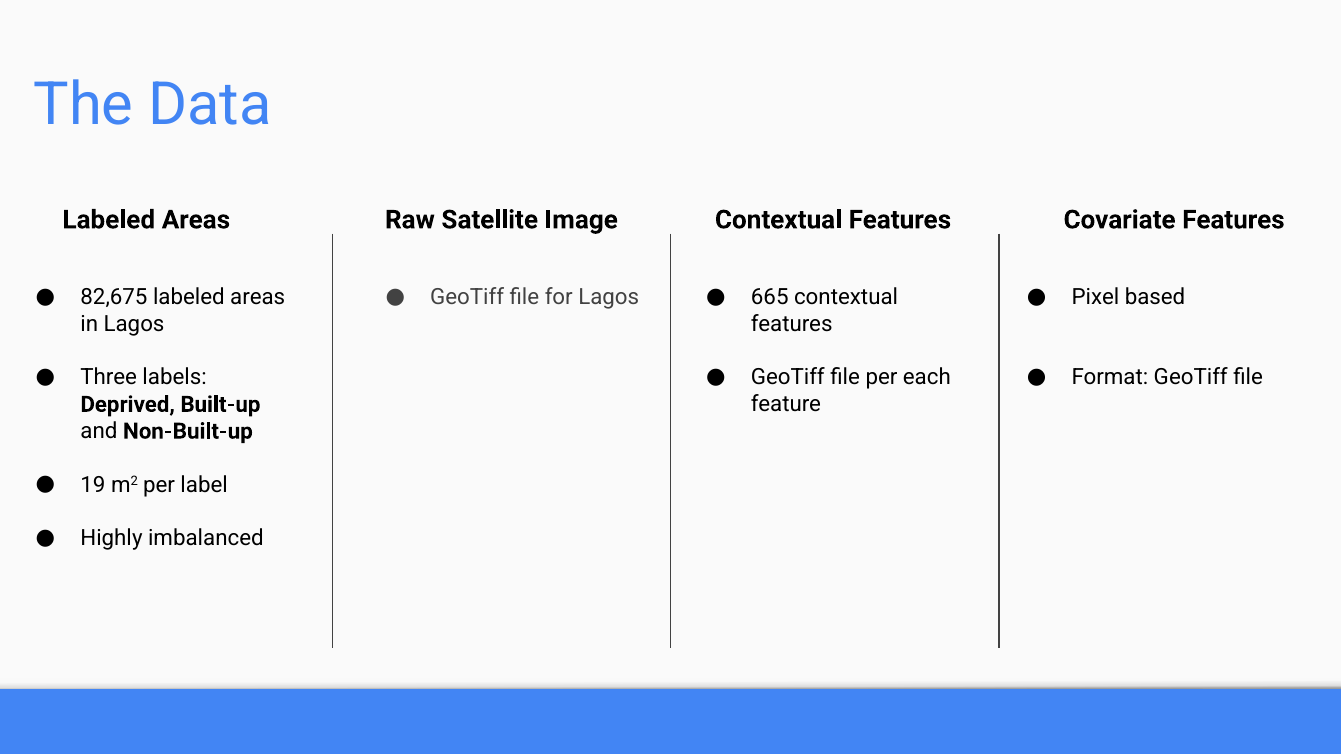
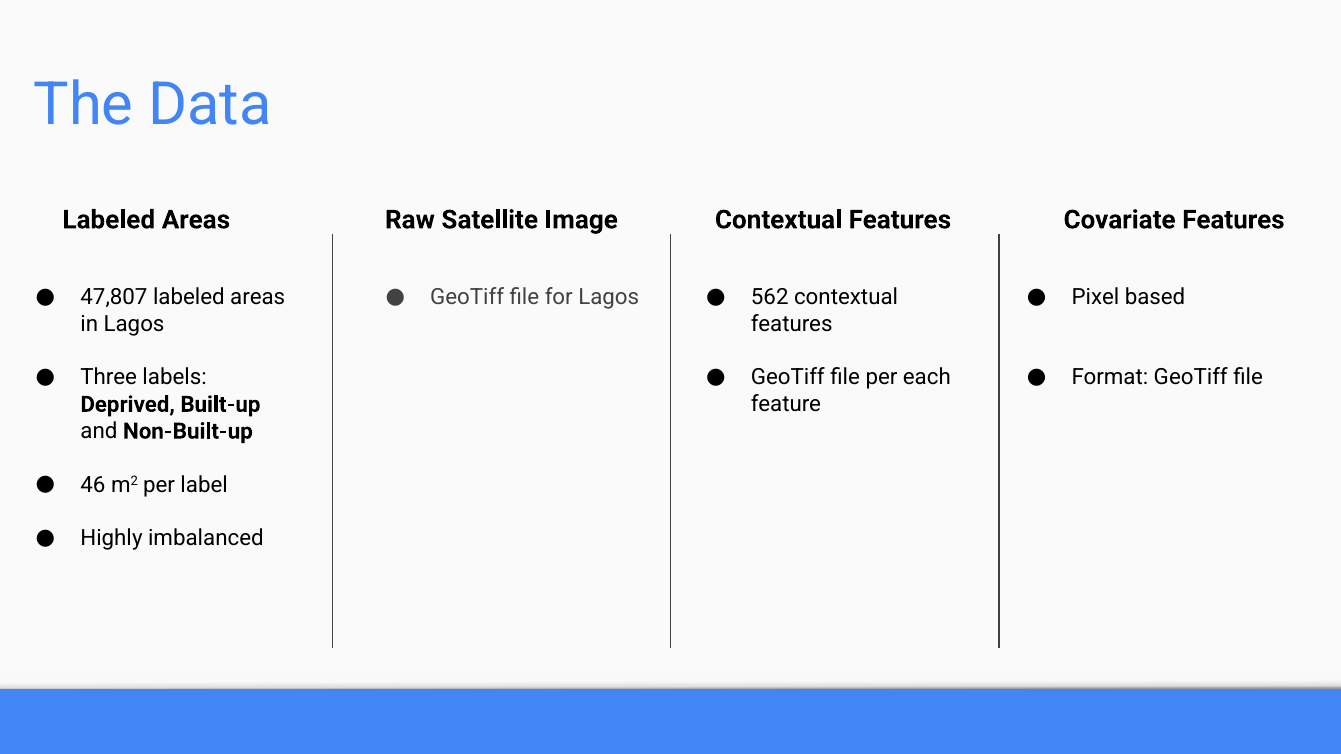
82,675: 82,675 -> 47,807
665: 665 -> 562
19: 19 -> 46
